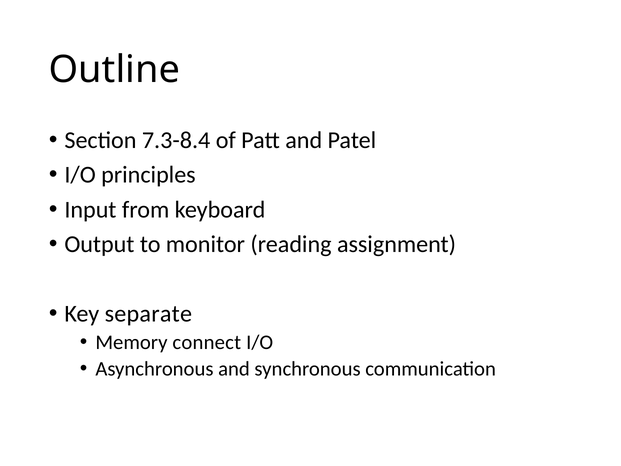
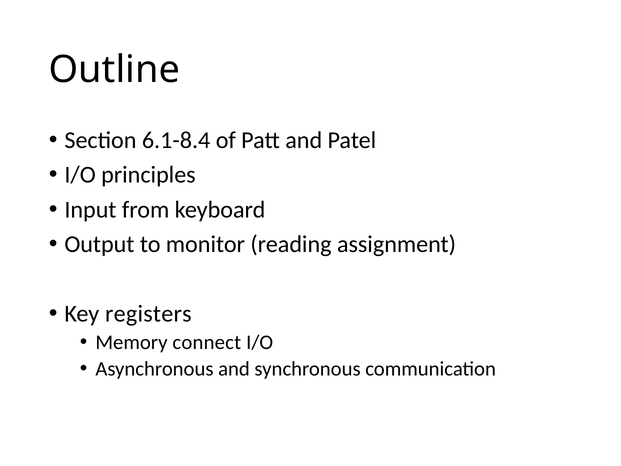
7.3-8.4: 7.3-8.4 -> 6.1-8.4
separate: separate -> registers
